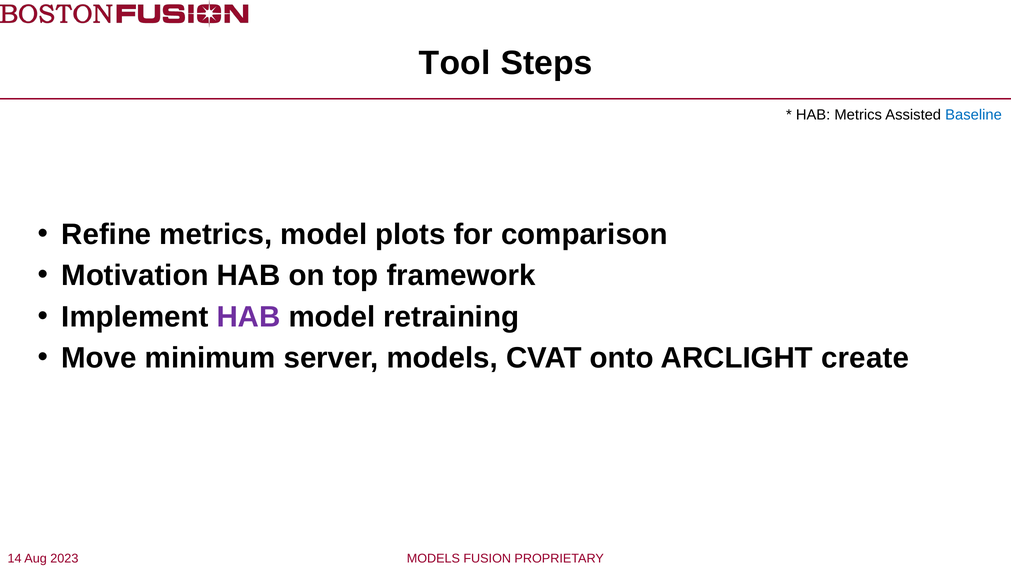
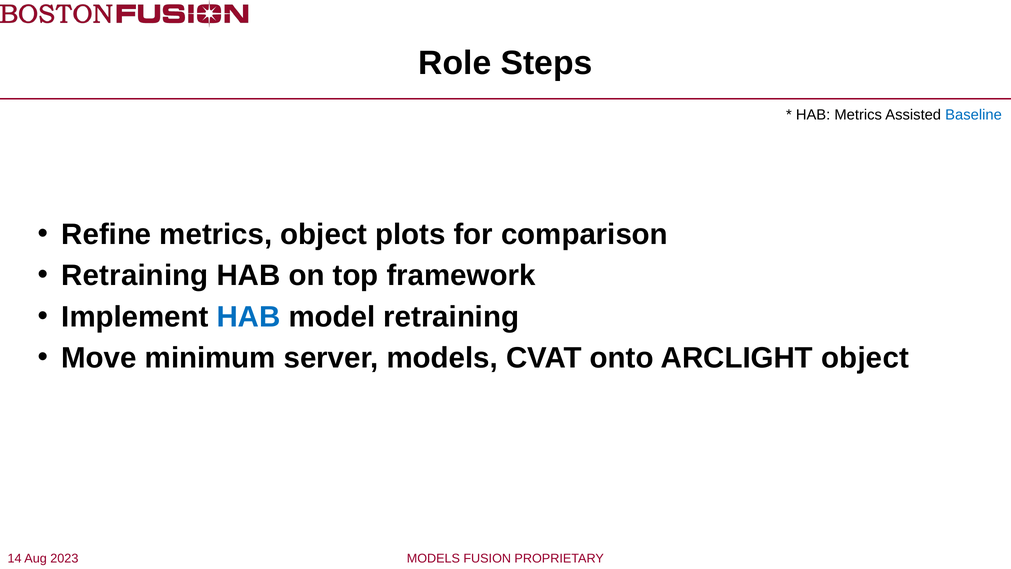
Tool: Tool -> Role
metrics model: model -> object
Motivation at (135, 275): Motivation -> Retraining
HAB at (249, 317) colour: purple -> blue
ARCLIGHT create: create -> object
